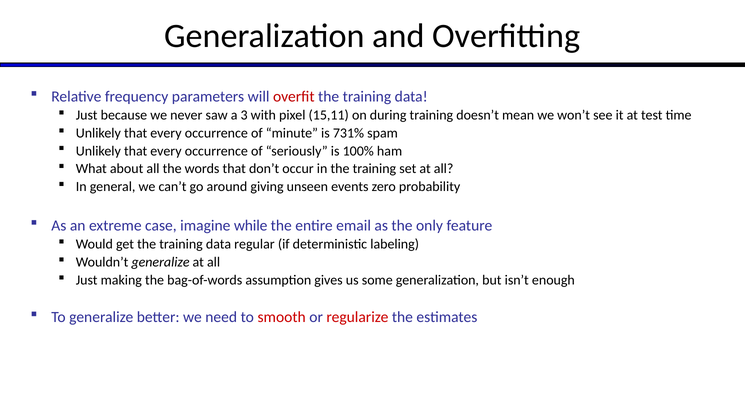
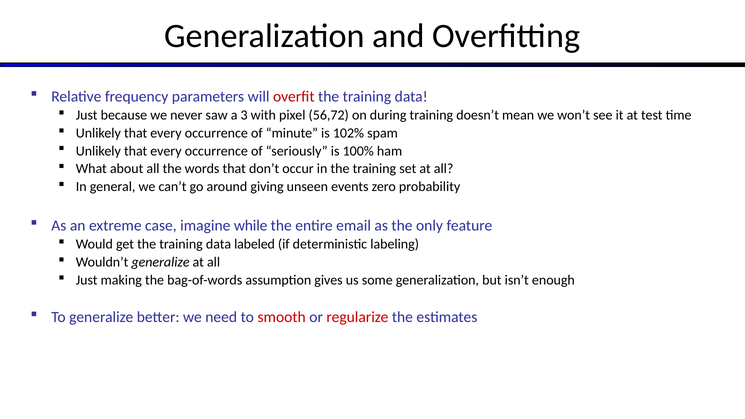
15,11: 15,11 -> 56,72
731%: 731% -> 102%
regular: regular -> labeled
